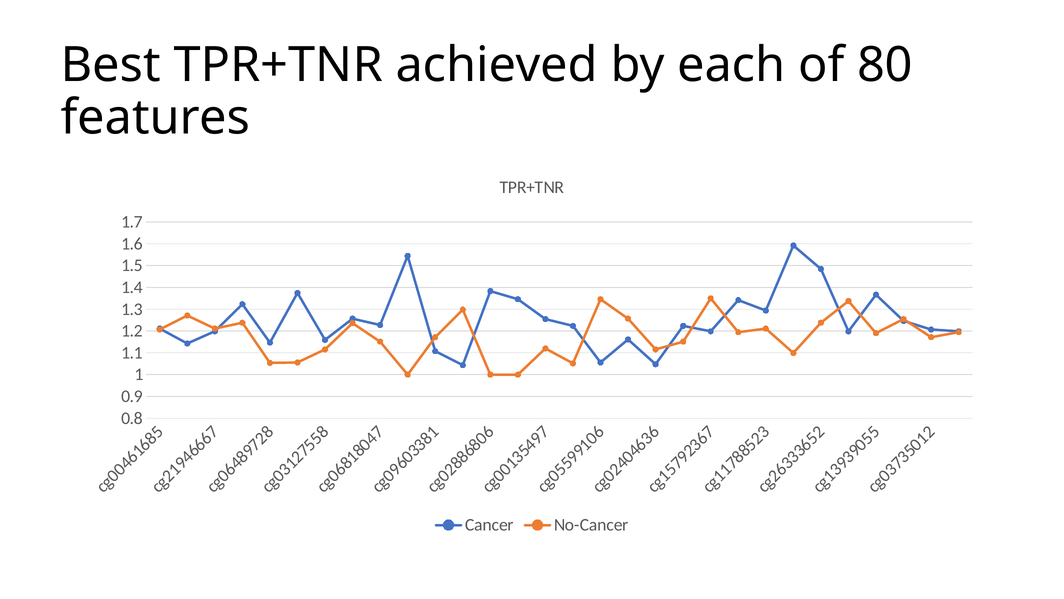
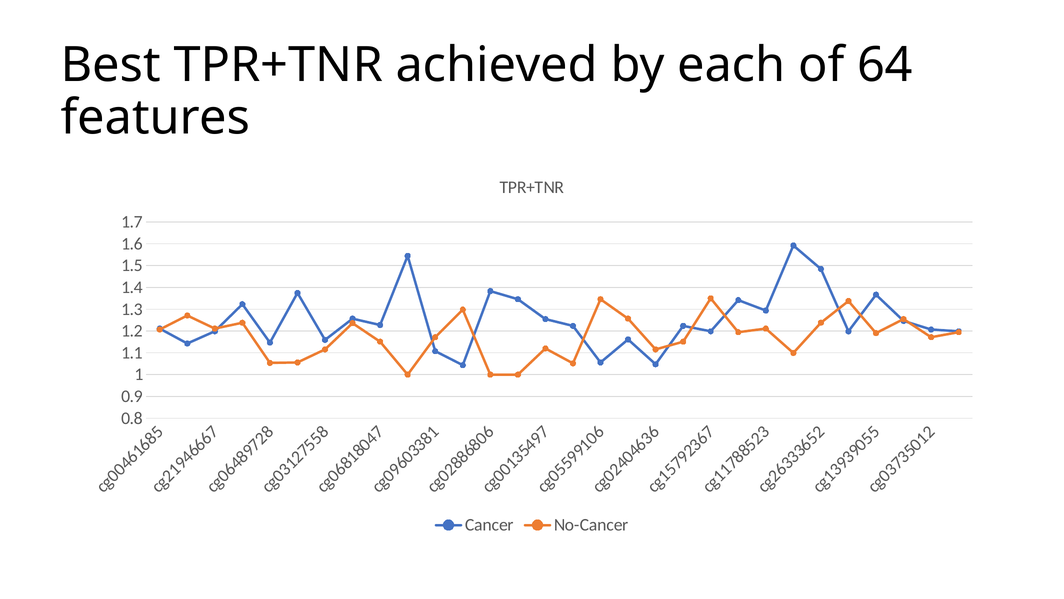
80: 80 -> 64
